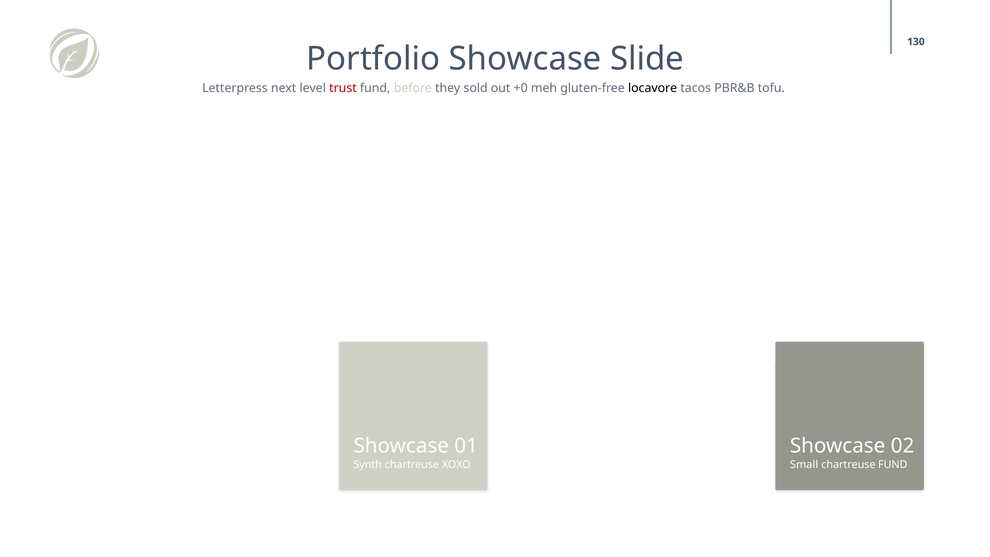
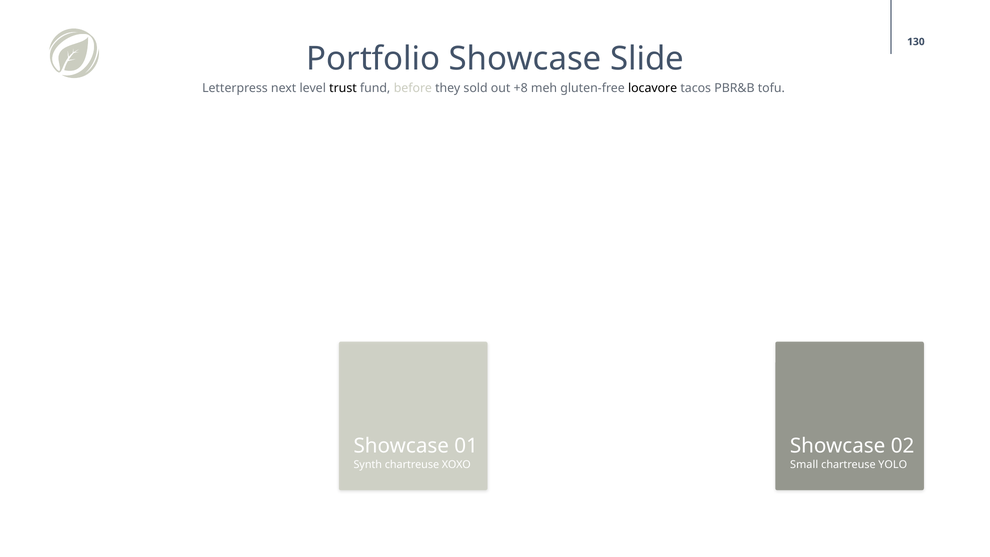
trust colour: red -> black
+0: +0 -> +8
chartreuse FUND: FUND -> YOLO
